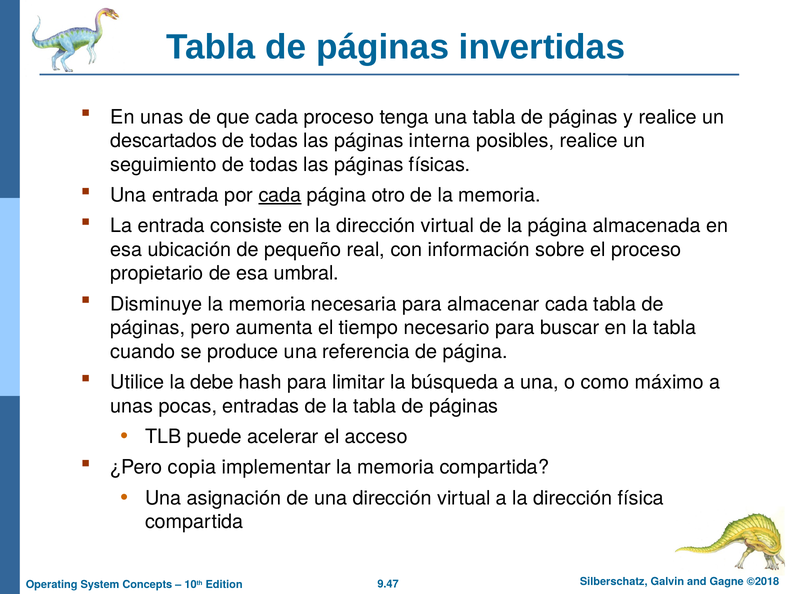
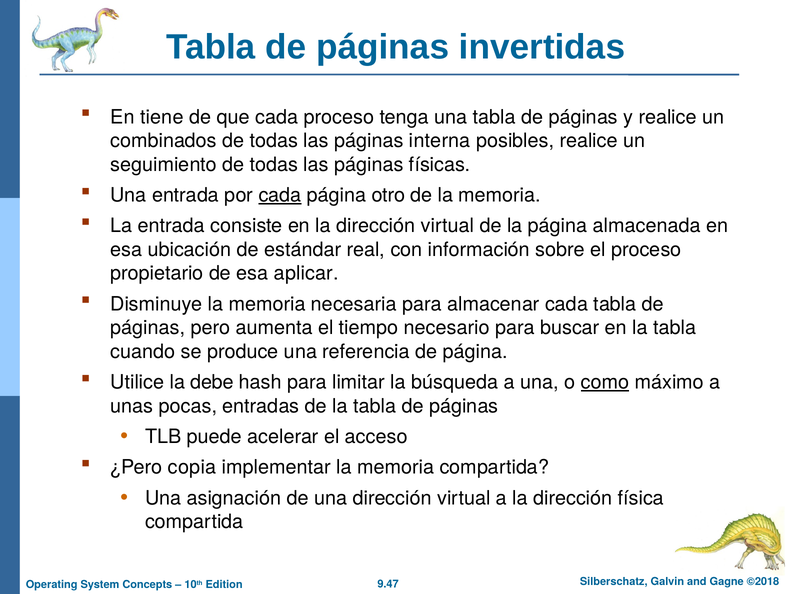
En unas: unas -> tiene
descartados: descartados -> combinados
pequeño: pequeño -> estándar
umbral: umbral -> aplicar
como underline: none -> present
